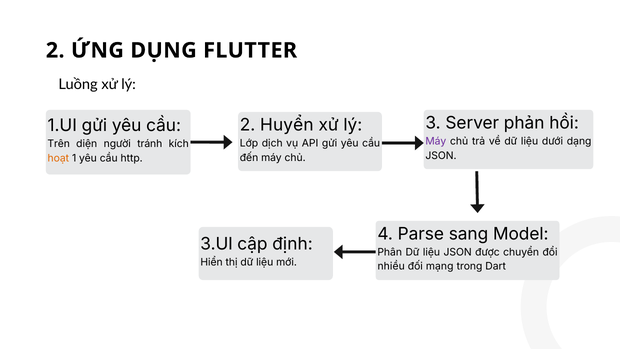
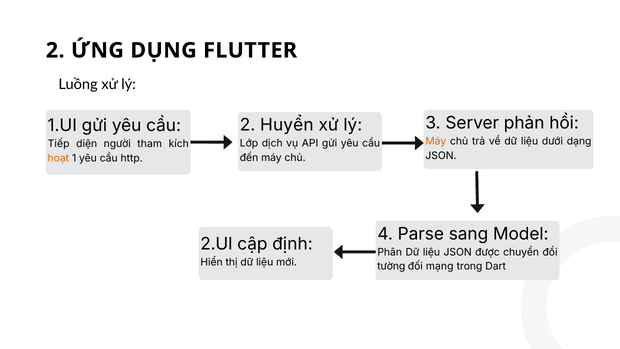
Máy at (436, 141) colour: purple -> orange
Trên: Trên -> Tiếp
tránh: tránh -> tham
3.UI: 3.UI -> 2.UI
nhiều: nhiều -> tường
